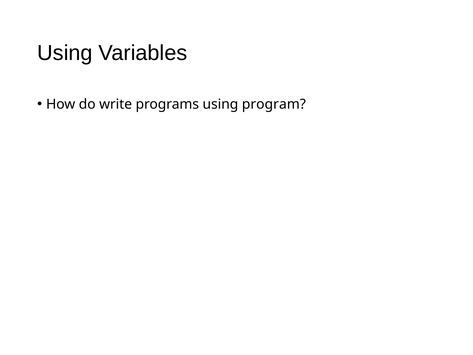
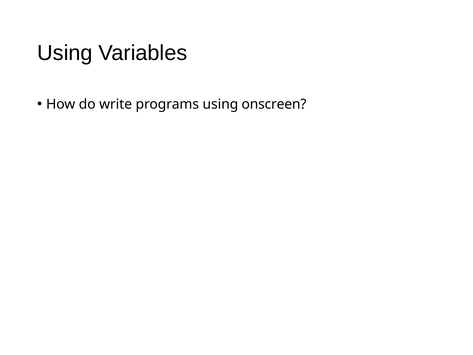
program: program -> onscreen
